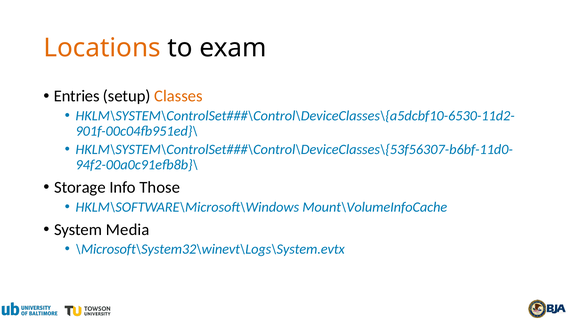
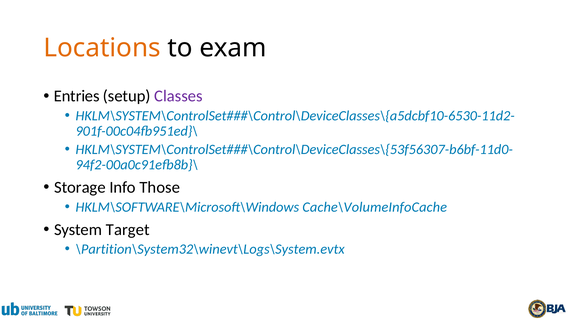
Classes colour: orange -> purple
Mount\VolumeInfoCache: Mount\VolumeInfoCache -> Cache\VolumeInfoCache
Media: Media -> Target
\Microsoft\System32\winevt\Logs\System.evtx: \Microsoft\System32\winevt\Logs\System.evtx -> \Partition\System32\winevt\Logs\System.evtx
